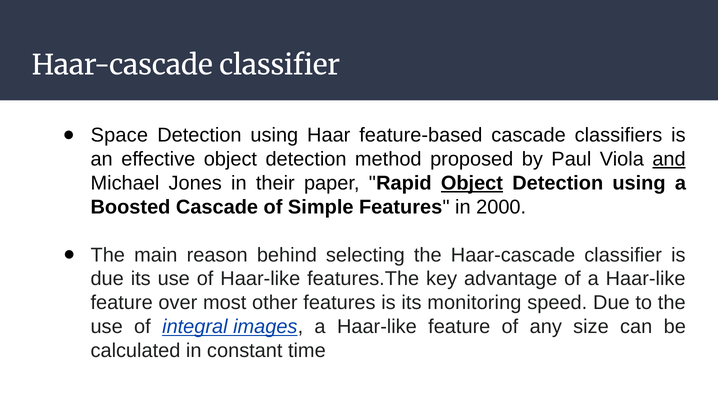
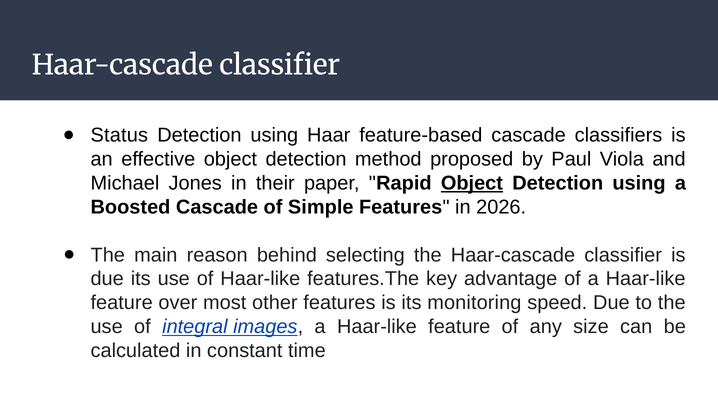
Space: Space -> Status
and underline: present -> none
2000: 2000 -> 2026
